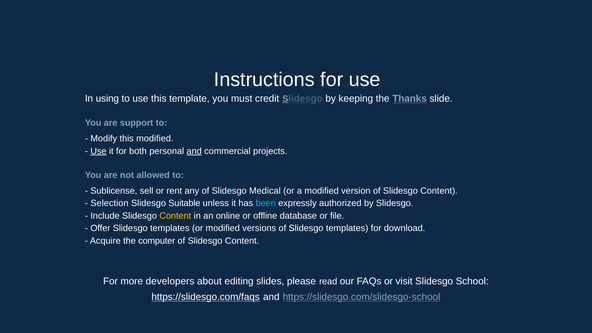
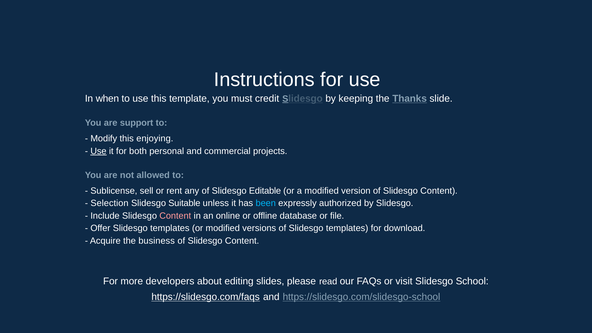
using: using -> when
this modified: modified -> enjoying
and at (194, 151) underline: present -> none
Medical: Medical -> Editable
Content at (175, 216) colour: yellow -> pink
computer: computer -> business
